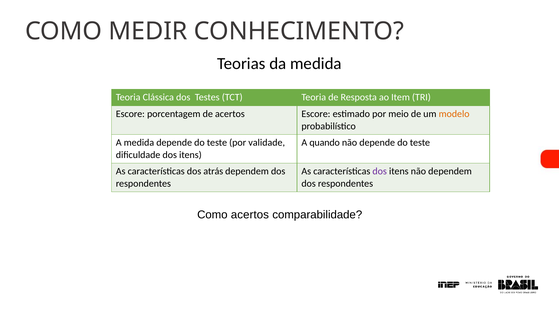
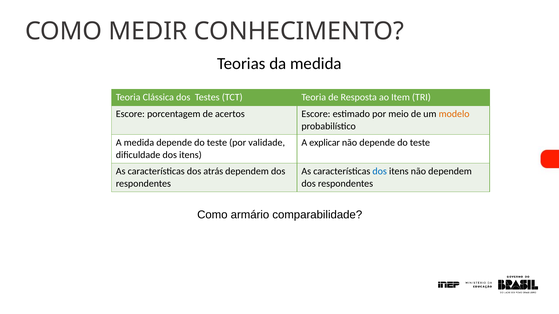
quando: quando -> explicar
dos at (380, 172) colour: purple -> blue
Como acertos: acertos -> armário
